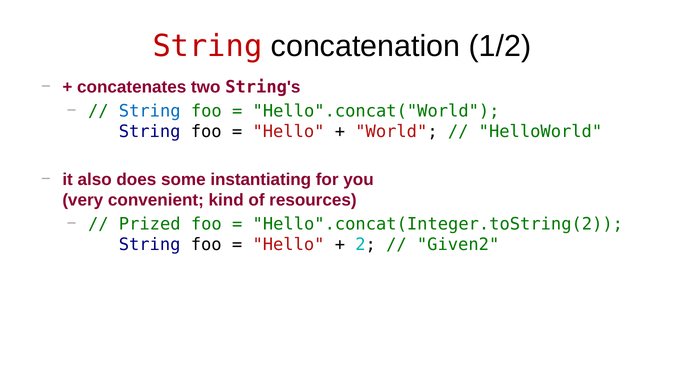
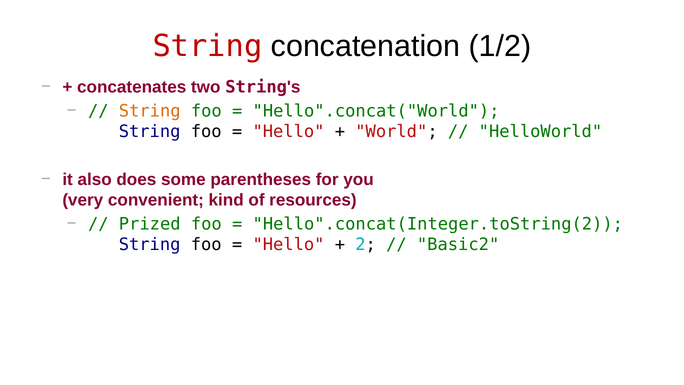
String at (150, 111) colour: blue -> orange
instantiating: instantiating -> parentheses
Given2: Given2 -> Basic2
